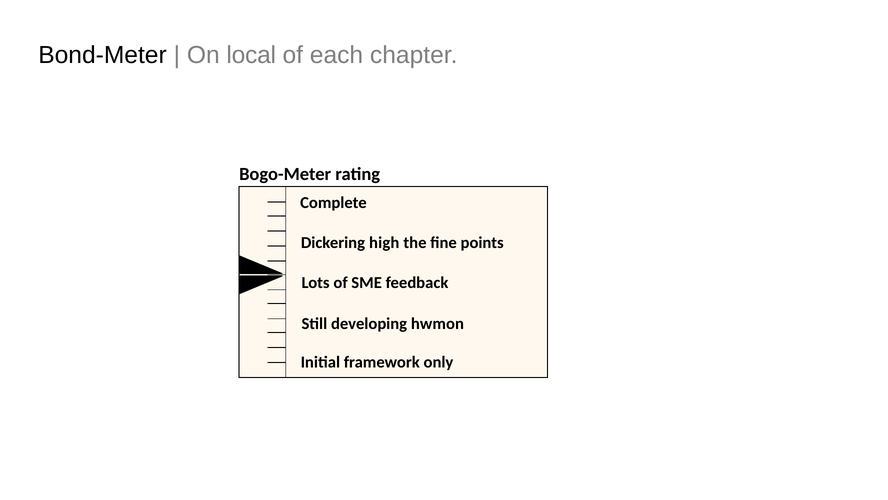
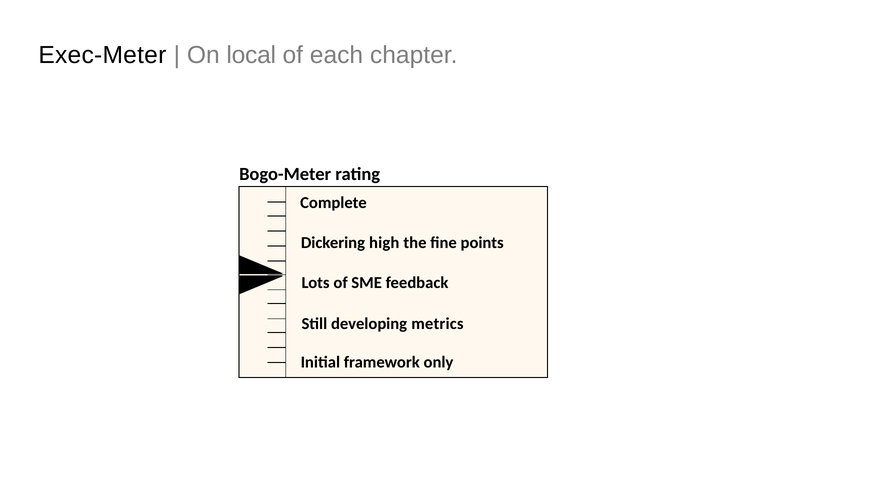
Bond-Meter: Bond-Meter -> Exec-Meter
hwmon: hwmon -> metrics
